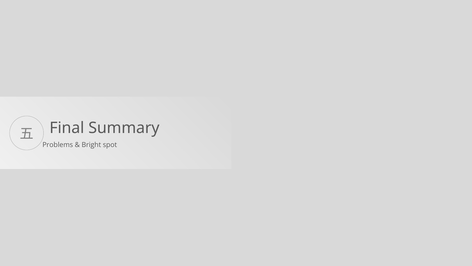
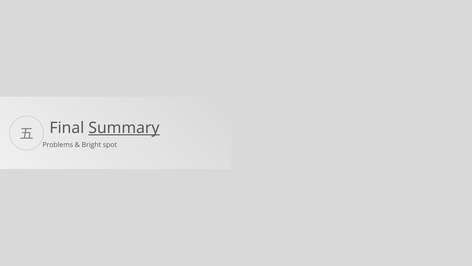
Summary underline: none -> present
